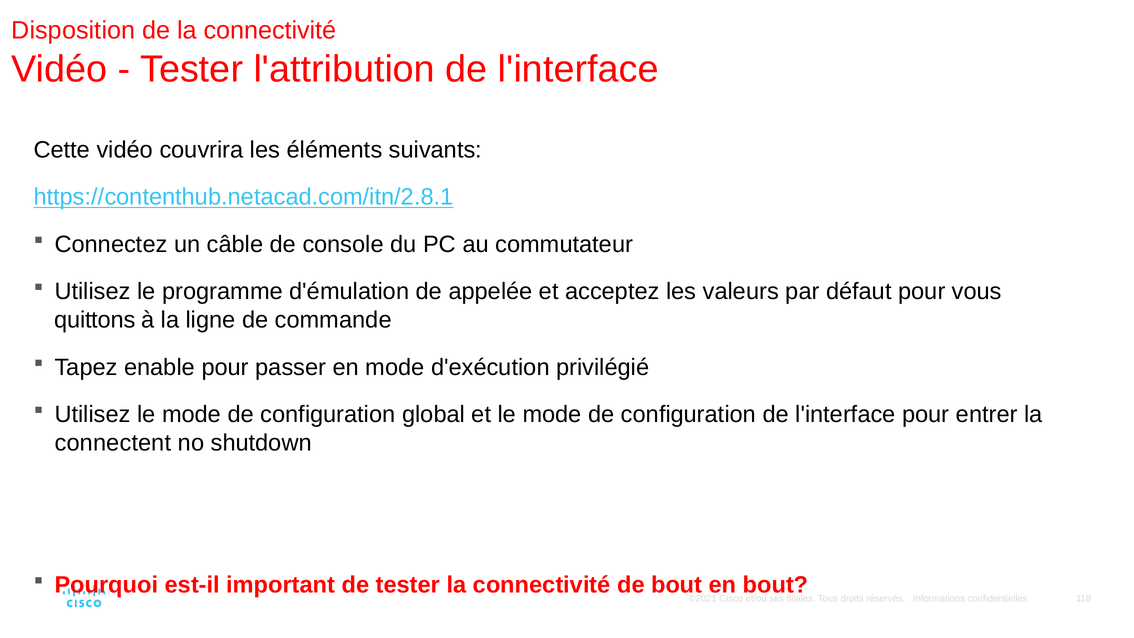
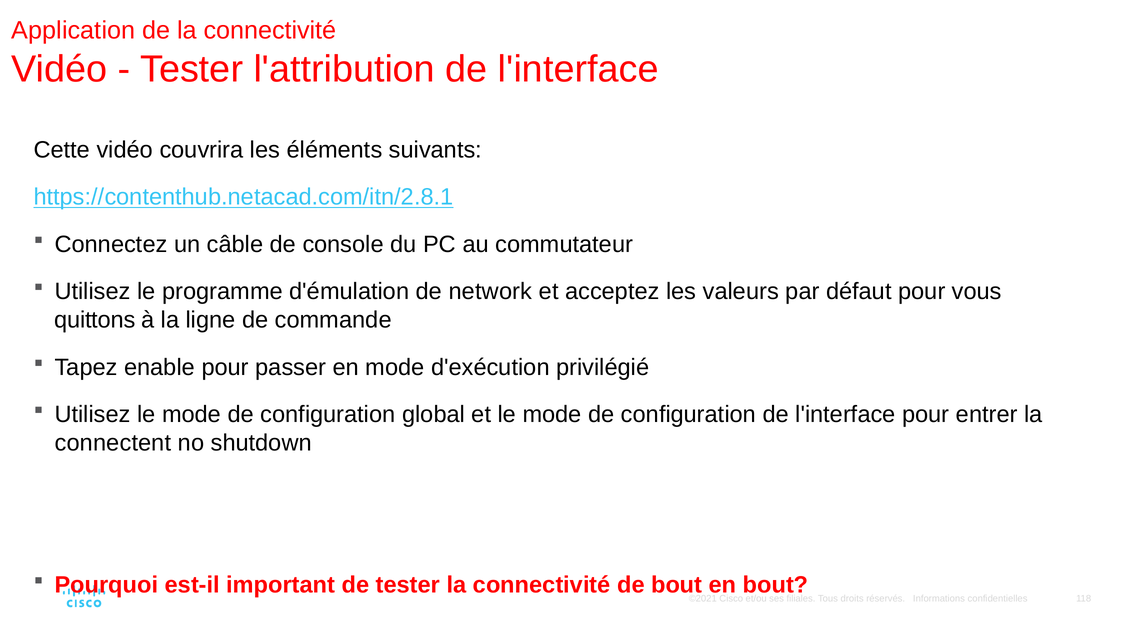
Disposition: Disposition -> Application
appelée: appelée -> network
